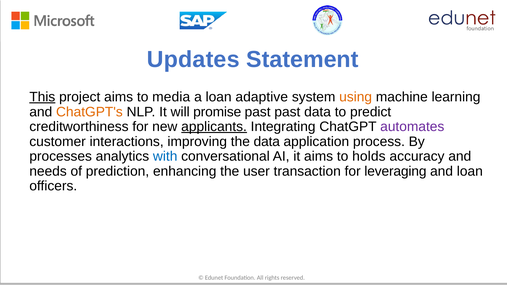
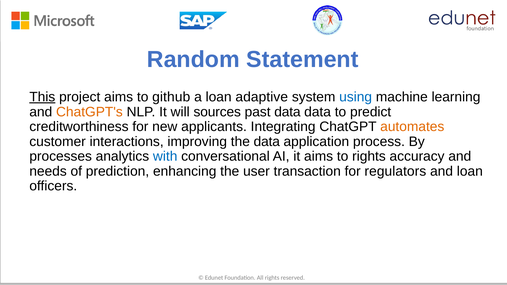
Updates: Updates -> Random
media: media -> github
using colour: orange -> blue
promise: promise -> sources
past past: past -> data
applicants underline: present -> none
automates colour: purple -> orange
to holds: holds -> rights
leveraging: leveraging -> regulators
